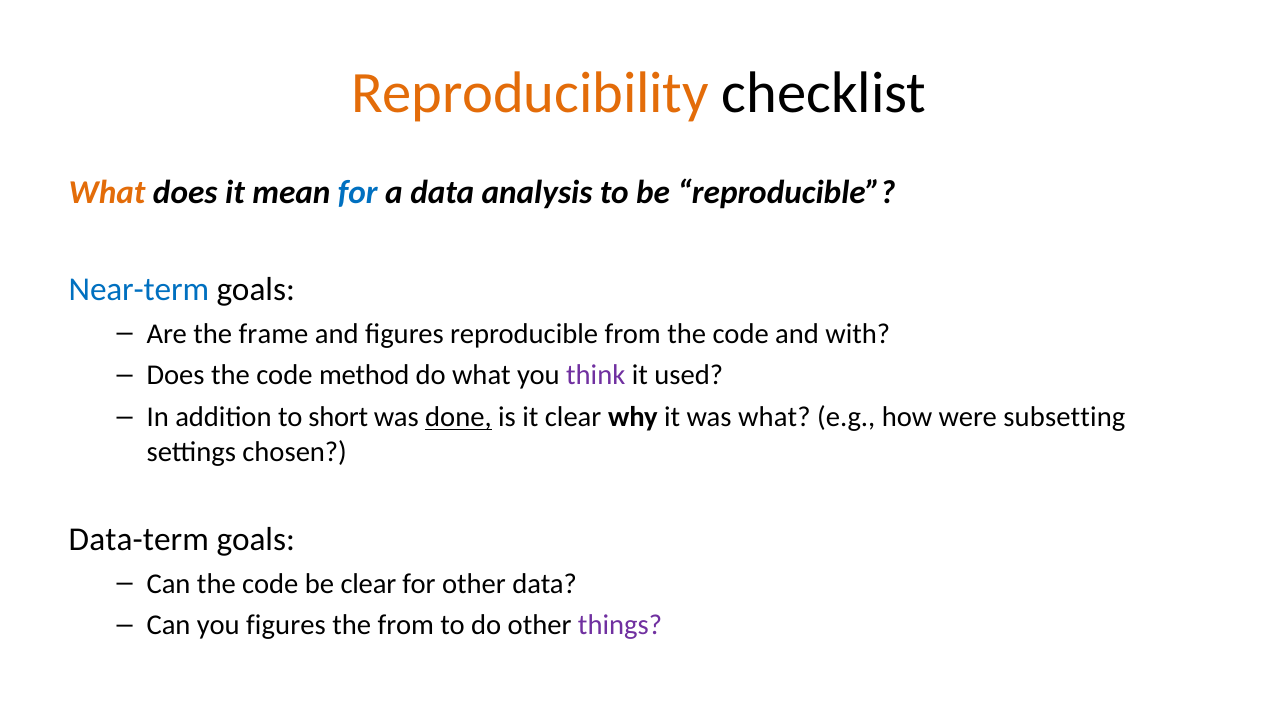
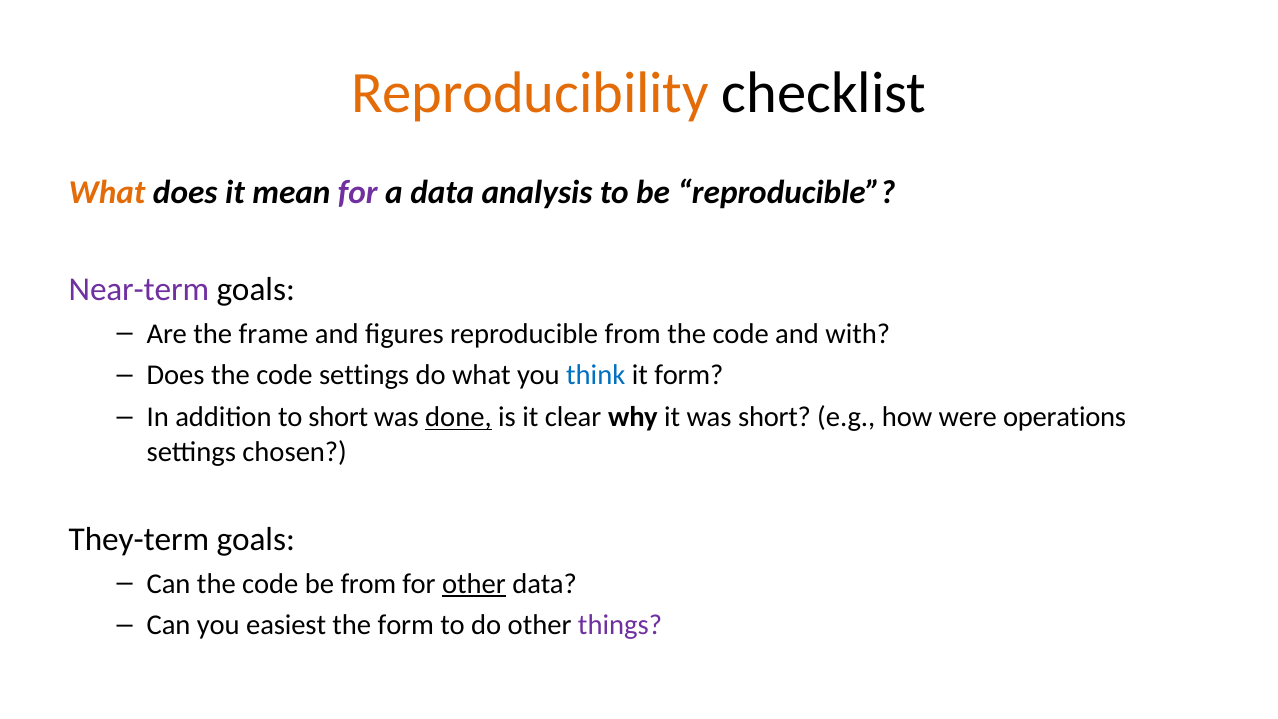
for at (358, 192) colour: blue -> purple
Near-term colour: blue -> purple
code method: method -> settings
think colour: purple -> blue
it used: used -> form
was what: what -> short
subsetting: subsetting -> operations
Data-term: Data-term -> They-term
be clear: clear -> from
other at (474, 584) underline: none -> present
you figures: figures -> easiest
the from: from -> form
